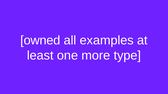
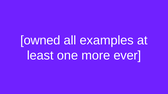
type: type -> ever
